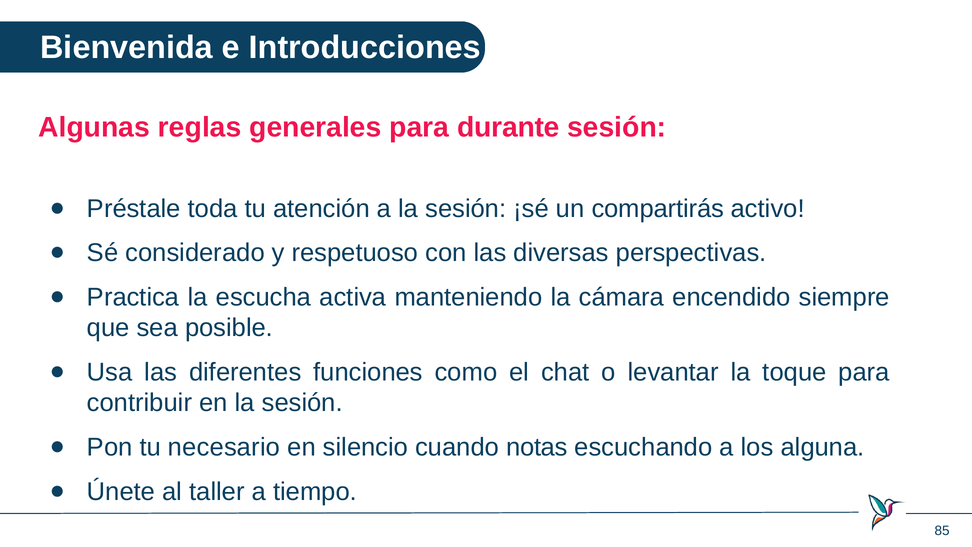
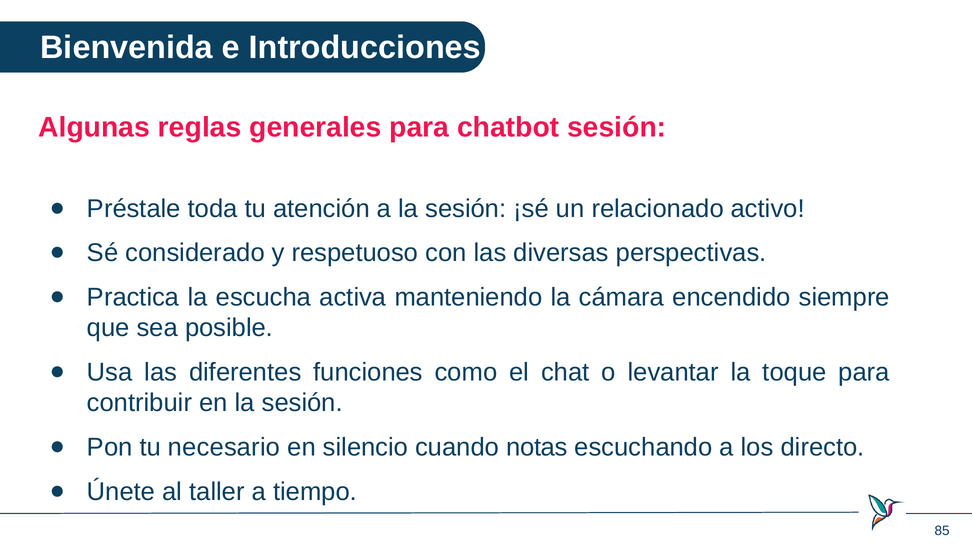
durante: durante -> chatbot
compartirás: compartirás -> relacionado
alguna: alguna -> directo
